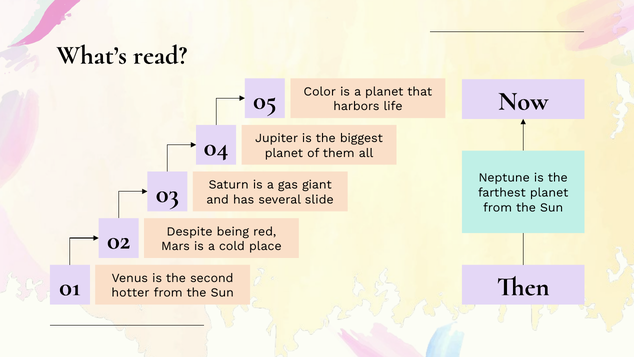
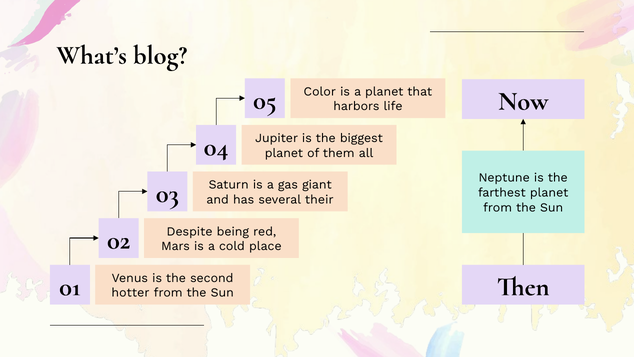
read: read -> blog
slide: slide -> their
